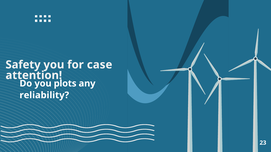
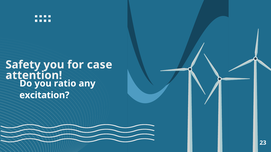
plots: plots -> ratio
reliability: reliability -> excitation
